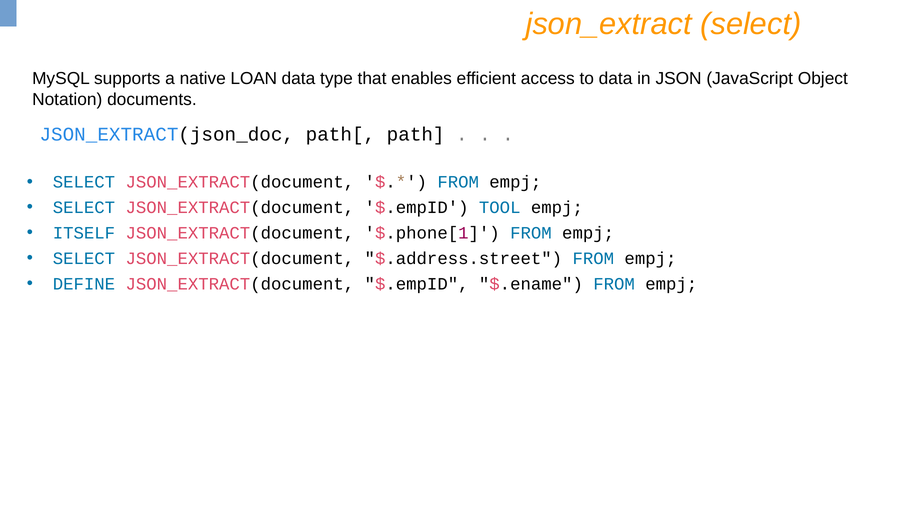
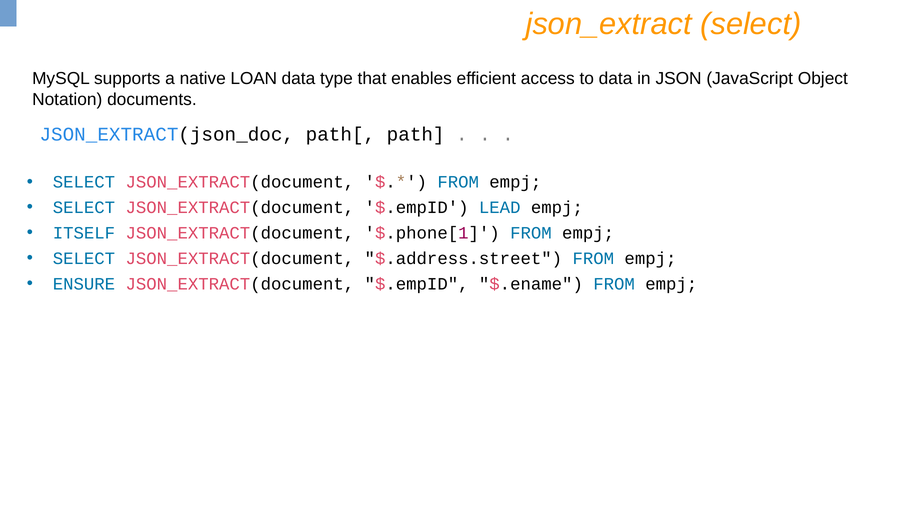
TOOL: TOOL -> LEAD
DEFINE: DEFINE -> ENSURE
